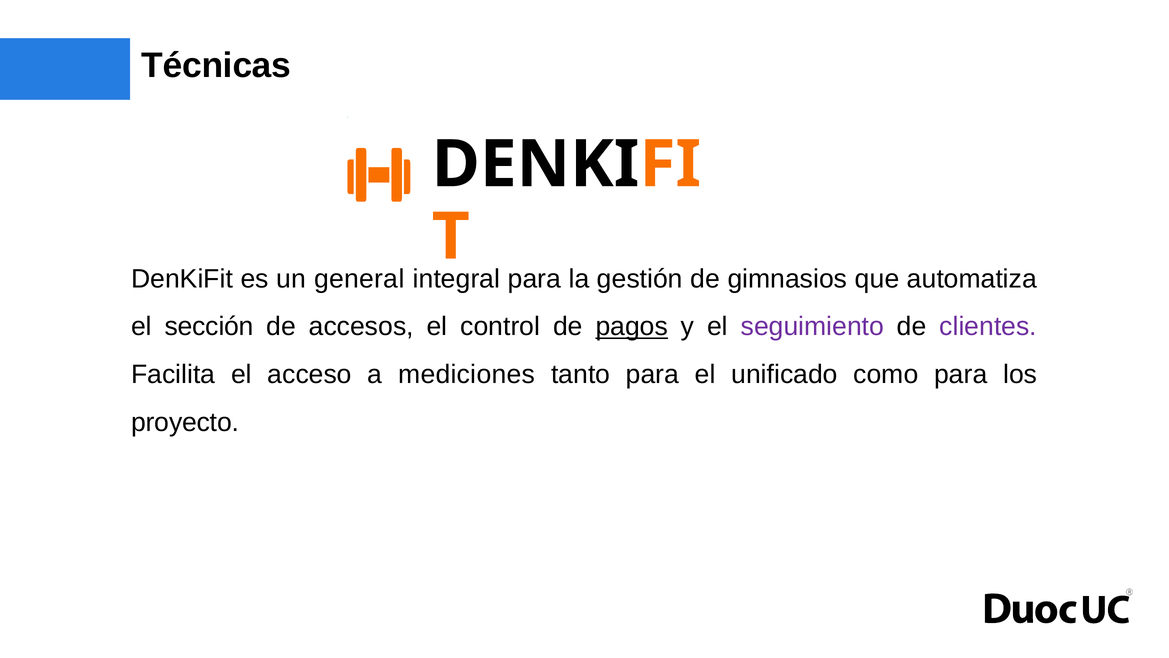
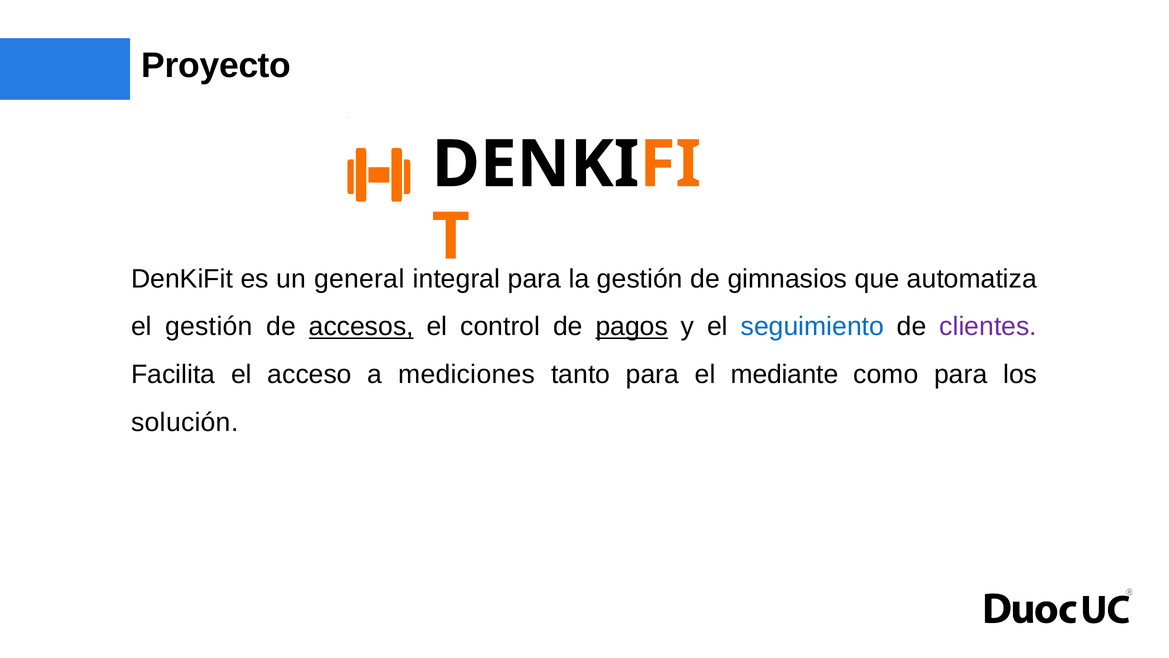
Técnicas: Técnicas -> Proyecto
el sección: sección -> gestión
accesos underline: none -> present
seguimiento colour: purple -> blue
unificado: unificado -> mediante
proyecto: proyecto -> solución
